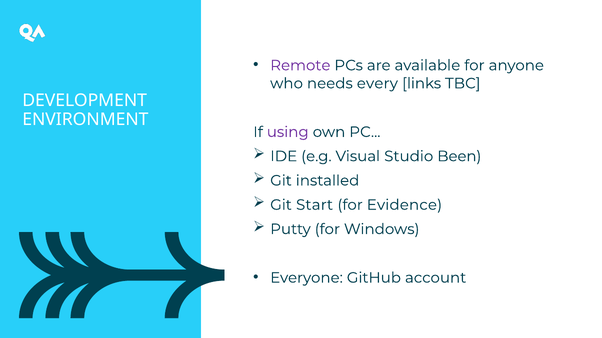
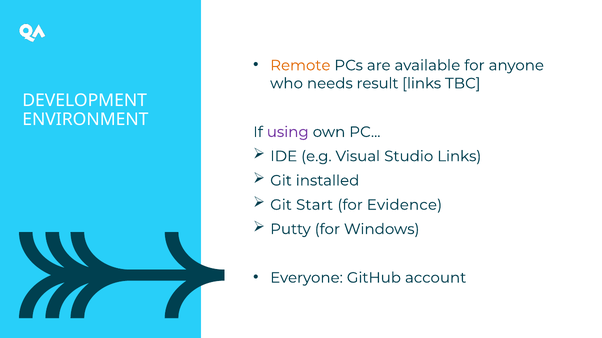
Remote colour: purple -> orange
every: every -> result
Studio Been: Been -> Links
